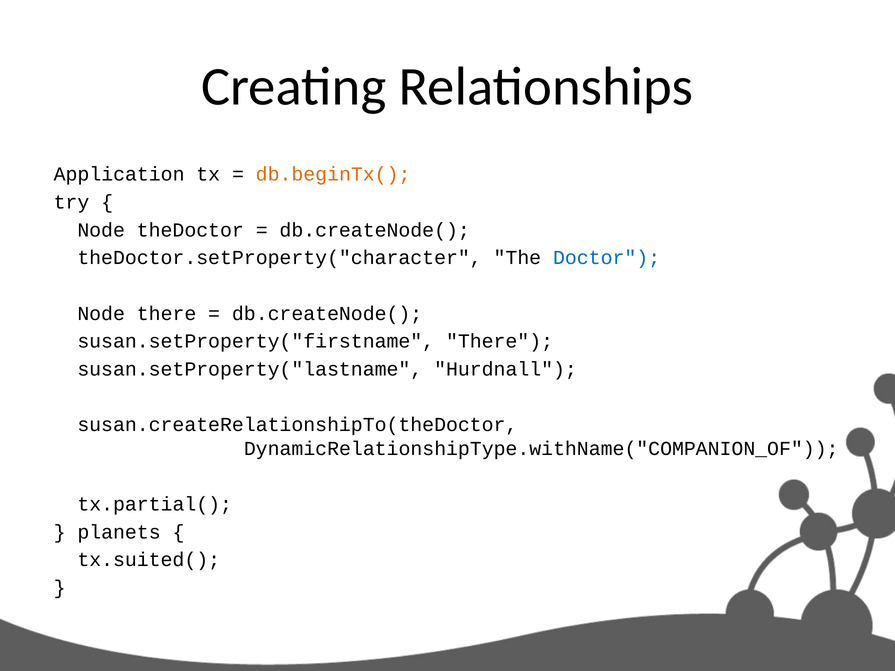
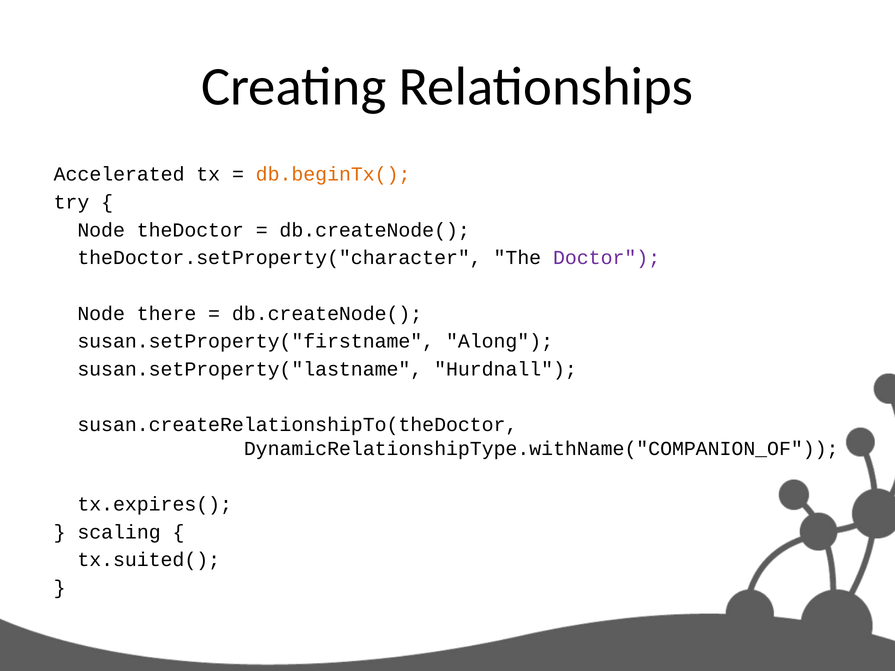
Application: Application -> Accelerated
Doctor colour: blue -> purple
susan.setProperty("firstname There: There -> Along
tx.partial(: tx.partial( -> tx.expires(
planets: planets -> scaling
